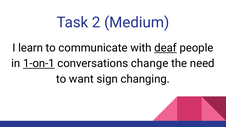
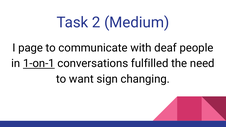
learn: learn -> page
deaf underline: present -> none
change: change -> fulfilled
